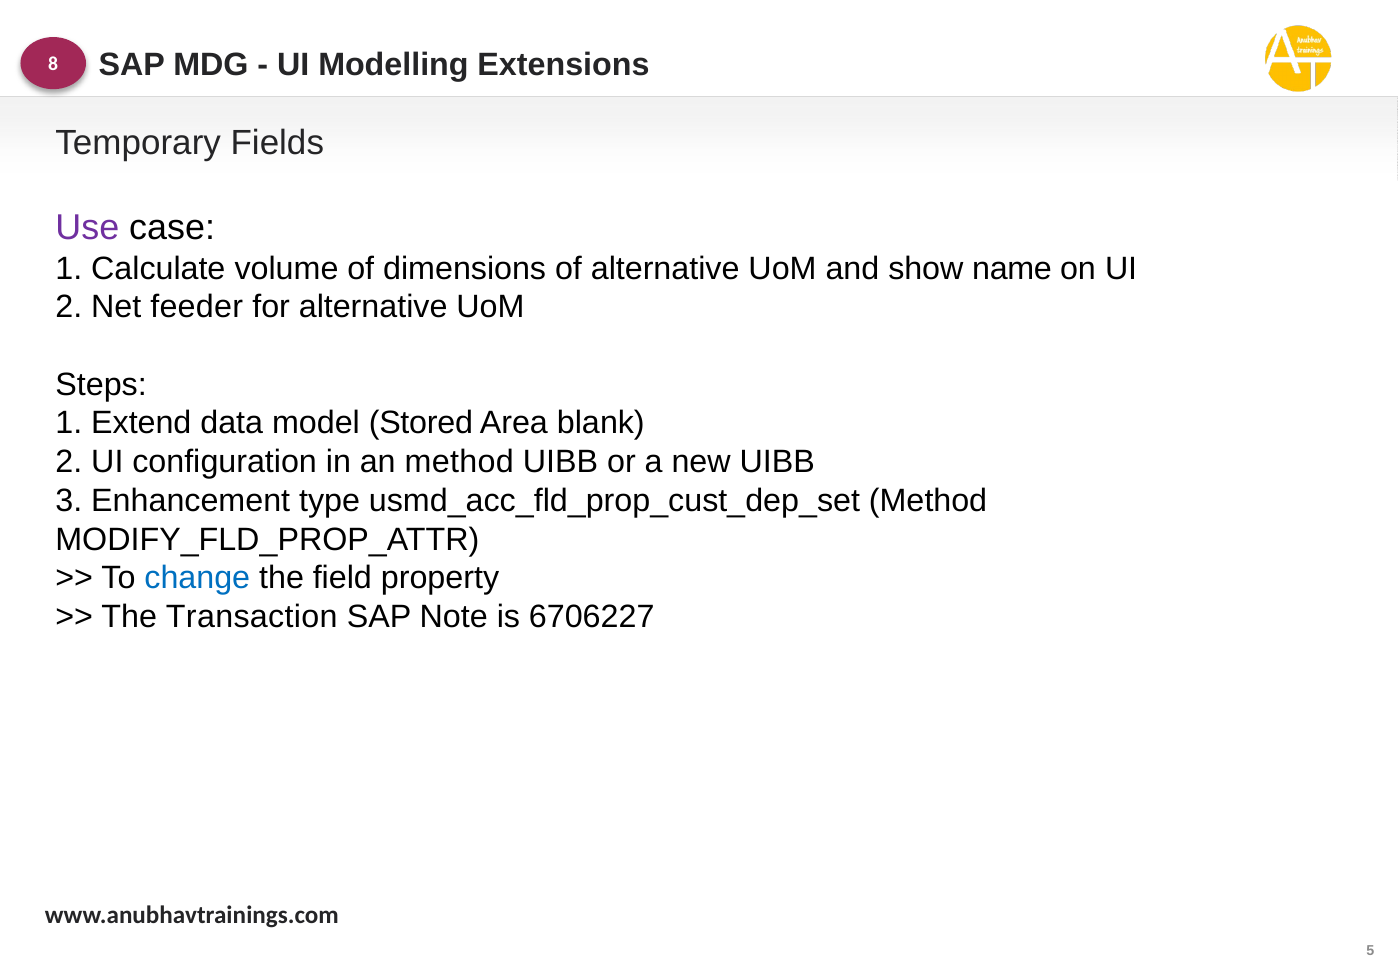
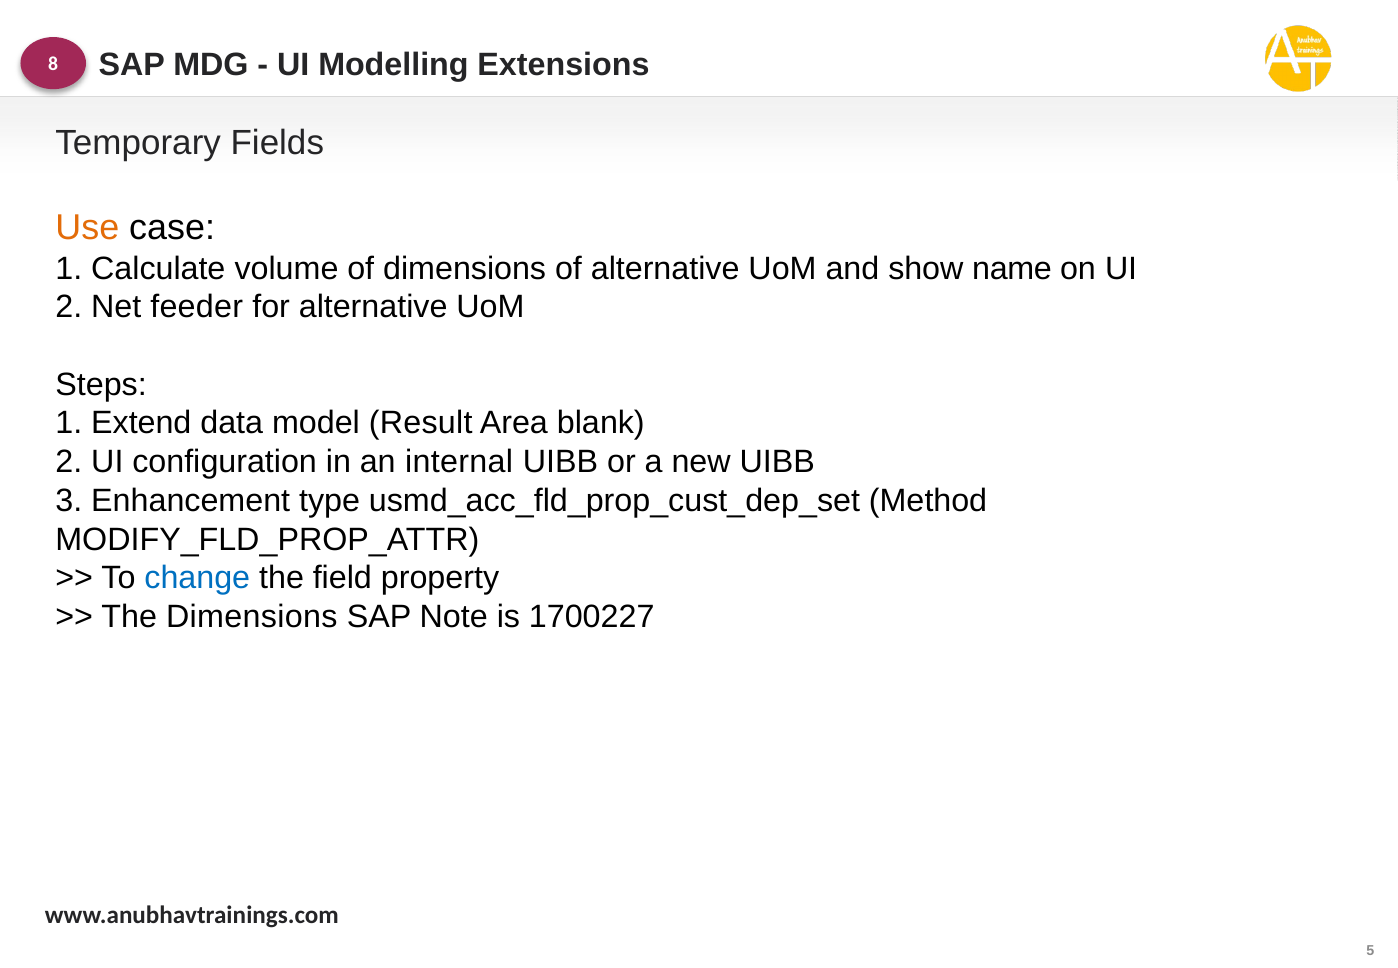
Use colour: purple -> orange
Stored: Stored -> Result
an method: method -> internal
The Transaction: Transaction -> Dimensions
6706227: 6706227 -> 1700227
